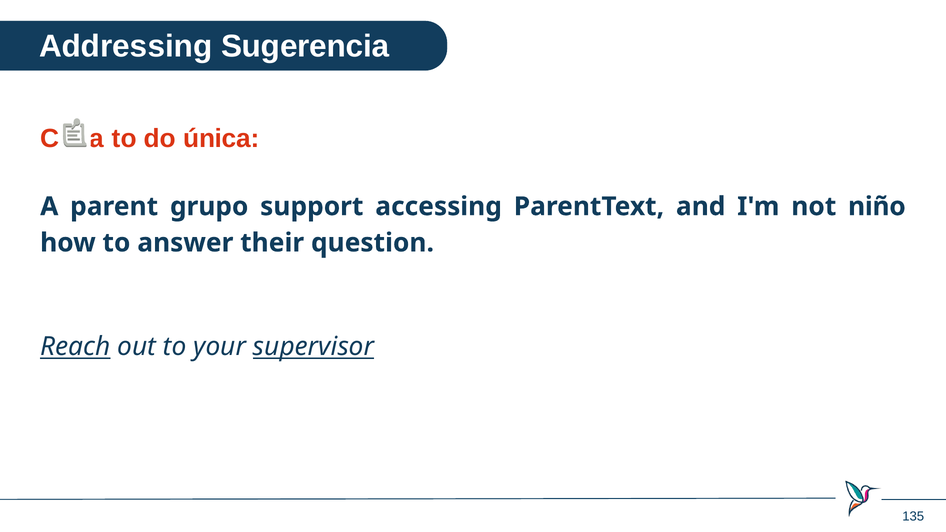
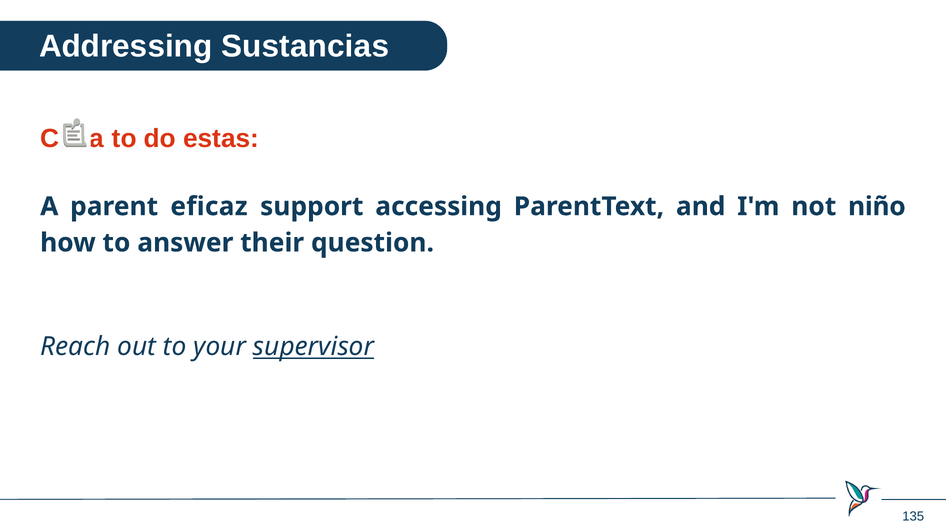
Sugerencia: Sugerencia -> Sustancias
única: única -> estas
grupo: grupo -> eficaz
Reach underline: present -> none
